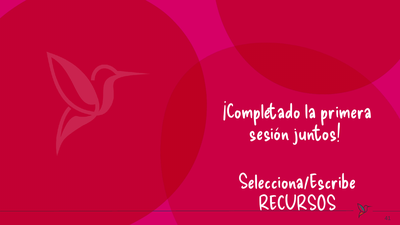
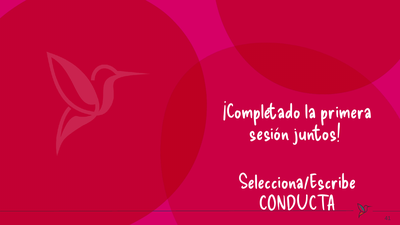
RECURSOS: RECURSOS -> CONDUCTA
